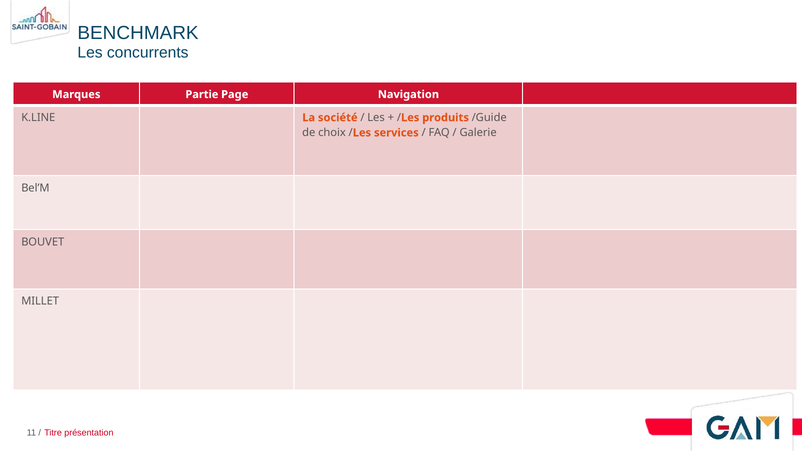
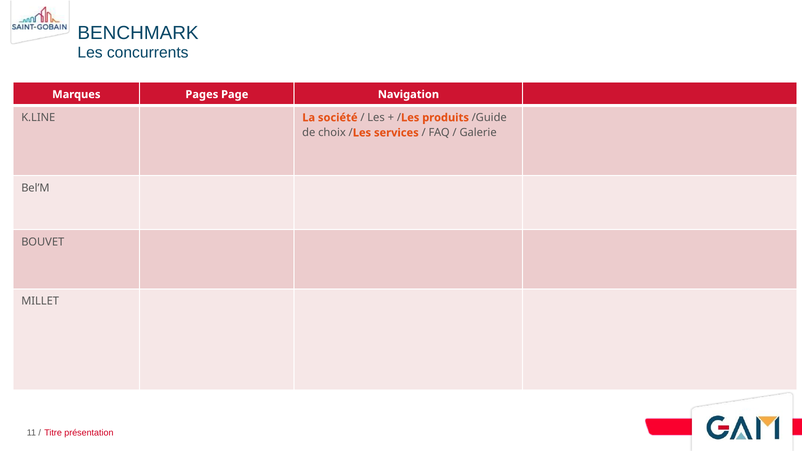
Partie: Partie -> Pages
